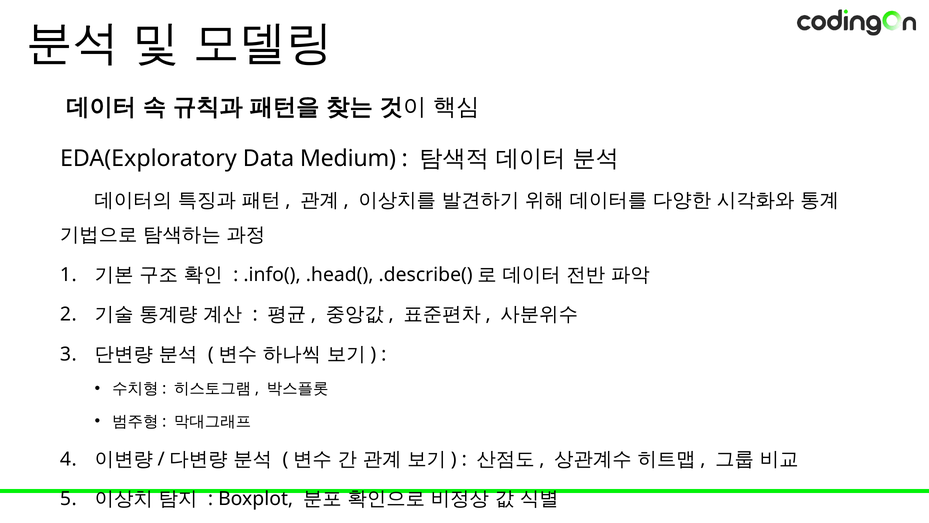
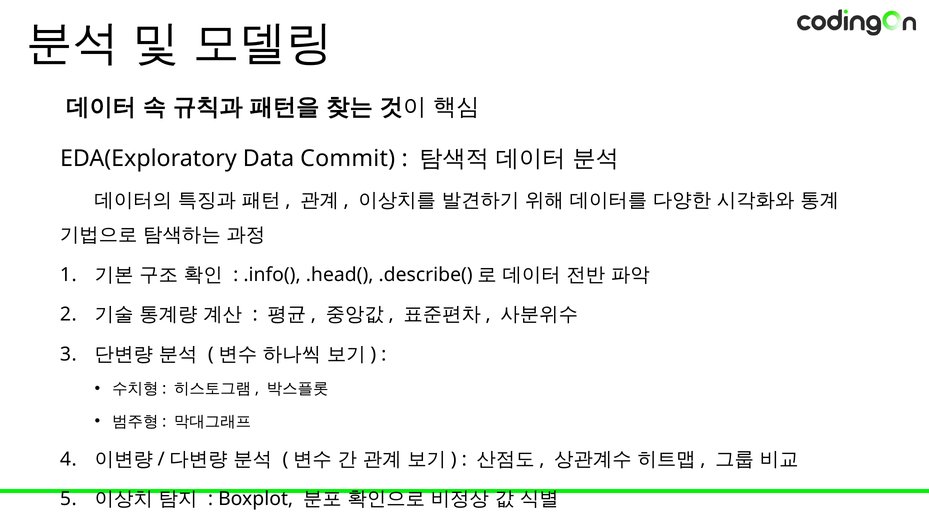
Medium: Medium -> Commit
